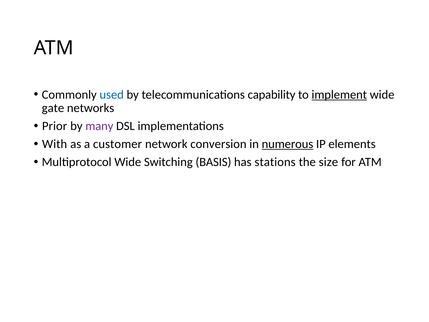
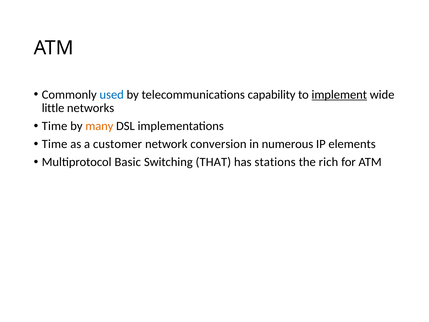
gate: gate -> little
Prior at (55, 126): Prior -> Time
many colour: purple -> orange
With at (55, 144): With -> Time
numerous underline: present -> none
Multiprotocol Wide: Wide -> Basic
BASIS: BASIS -> THAT
size: size -> rich
